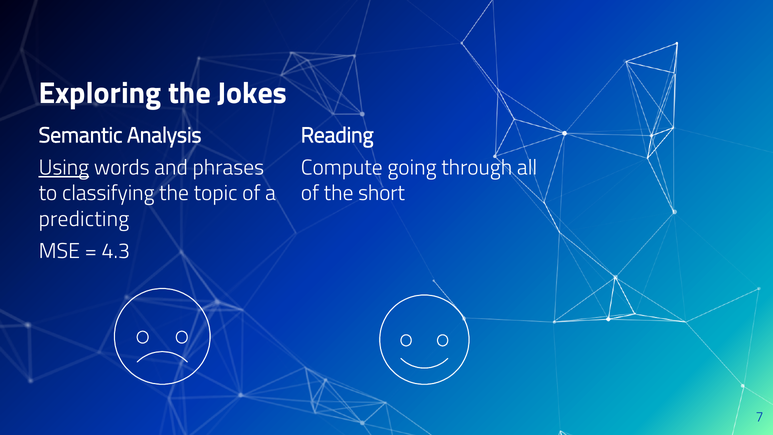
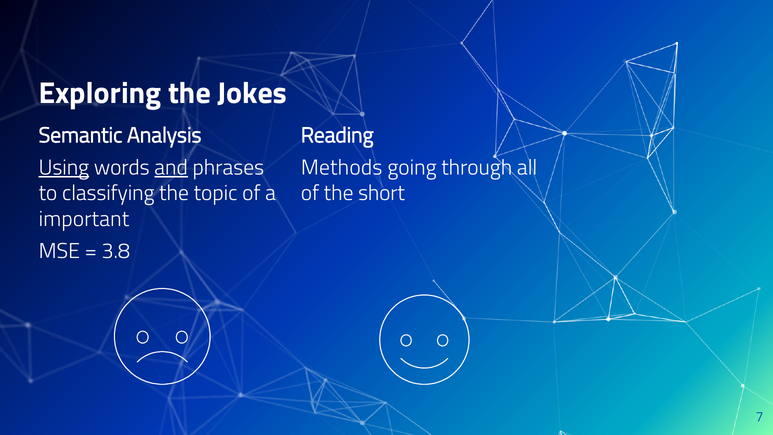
and underline: none -> present
Compute: Compute -> Methods
predicting: predicting -> important
4.3: 4.3 -> 3.8
